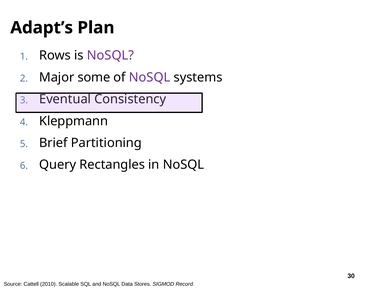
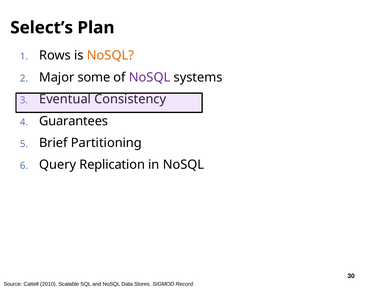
Adapt’s: Adapt’s -> Select’s
NoSQL at (110, 55) colour: purple -> orange
Kleppmann: Kleppmann -> Guarantees
Rectangles: Rectangles -> Replication
